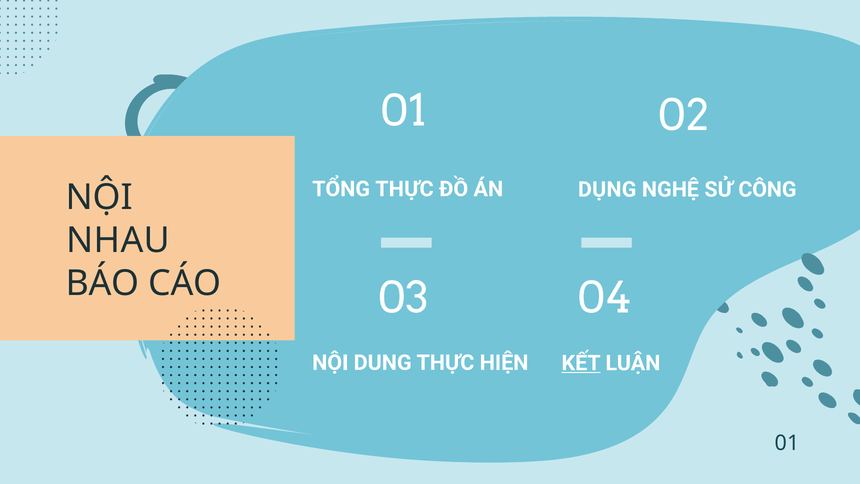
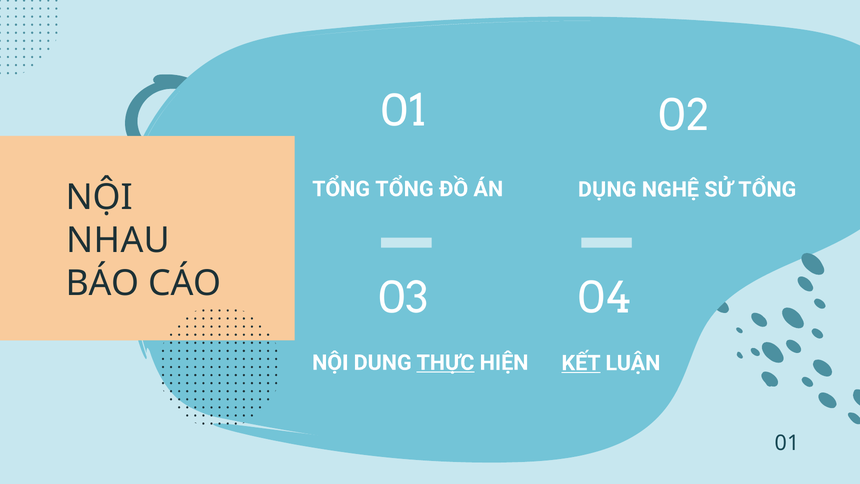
TỔNG THỰC: THỰC -> TỔNG
SỬ CÔNG: CÔNG -> TỔNG
THỰC at (445, 363) underline: none -> present
